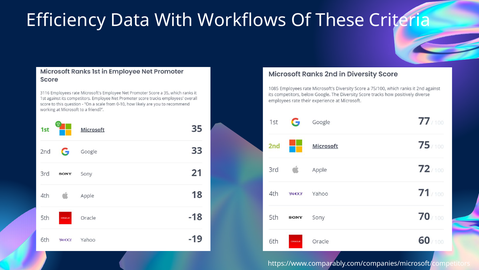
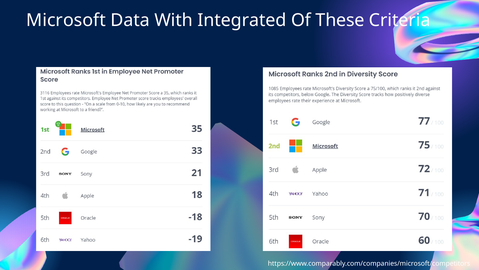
Efficiency: Efficiency -> Microsoft
Workflows: Workflows -> Integrated
